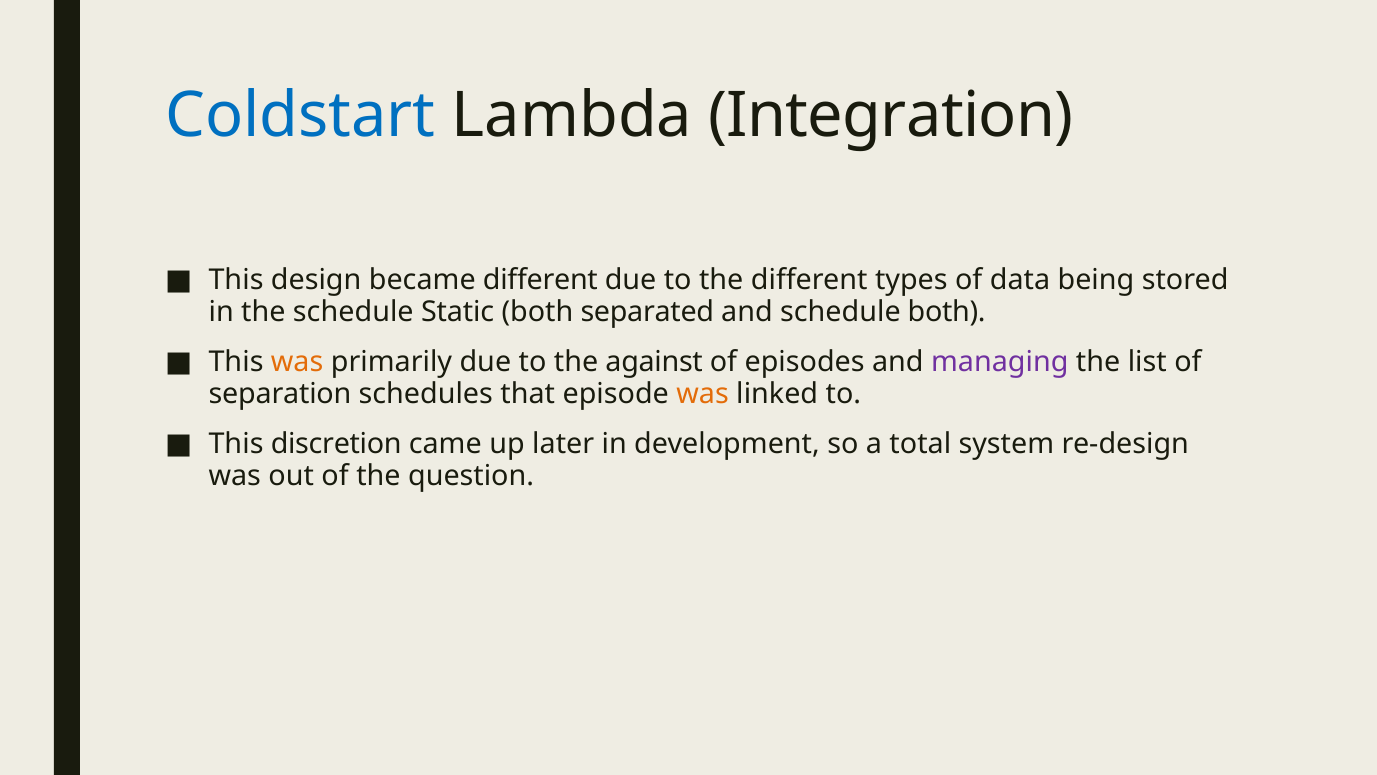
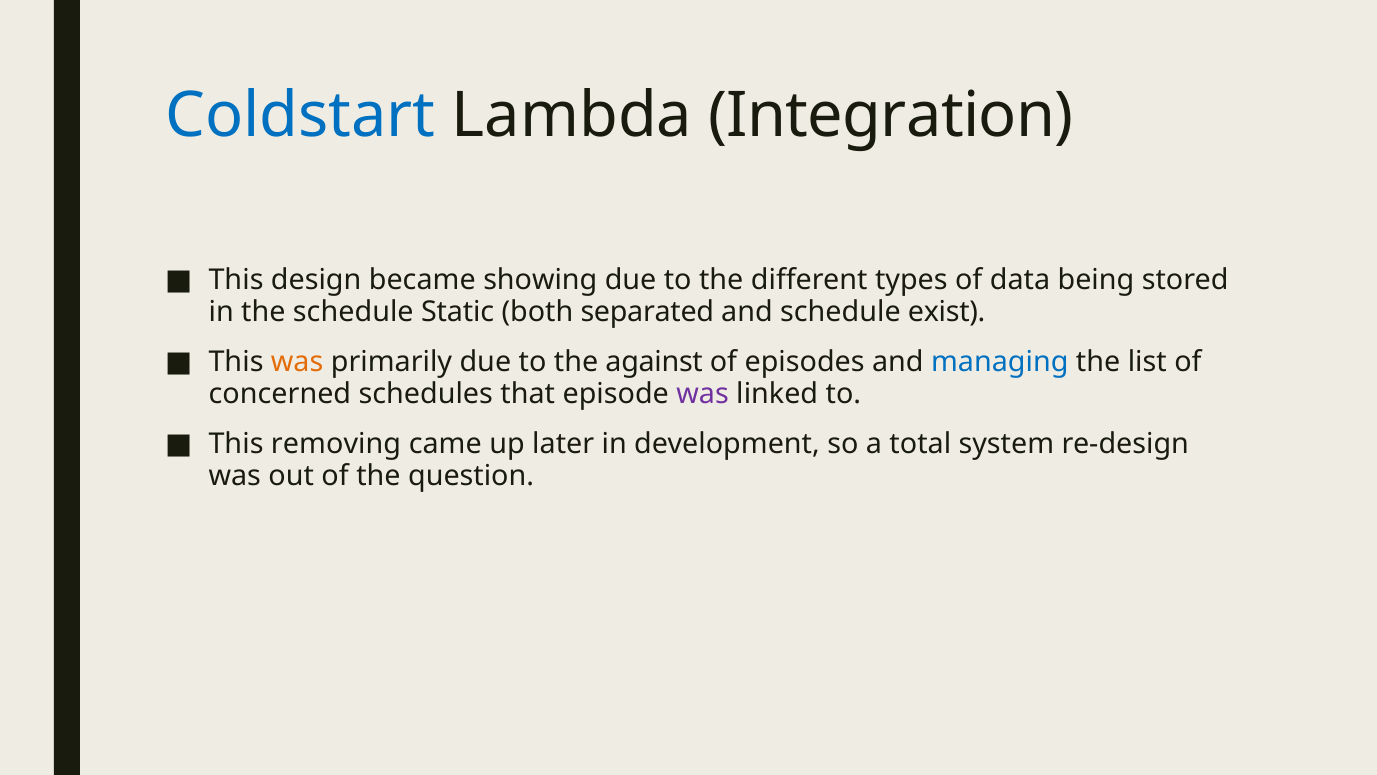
became different: different -> showing
schedule both: both -> exist
managing colour: purple -> blue
separation: separation -> concerned
was at (703, 394) colour: orange -> purple
discretion: discretion -> removing
